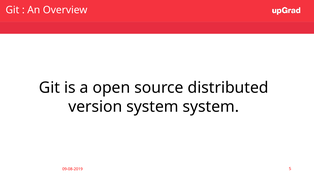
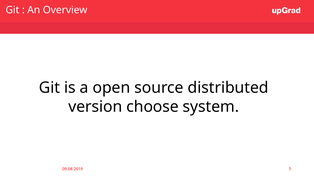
version system: system -> choose
